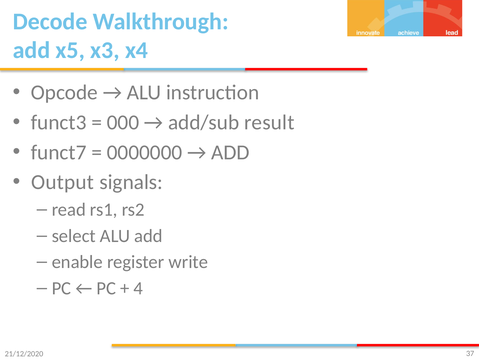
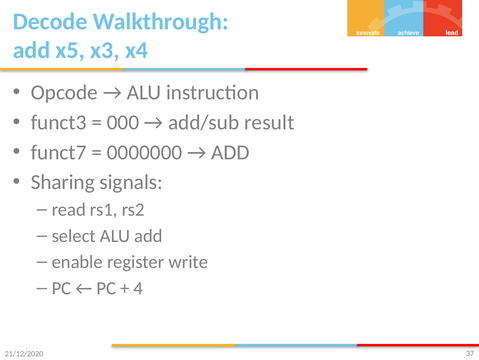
Output: Output -> Sharing
